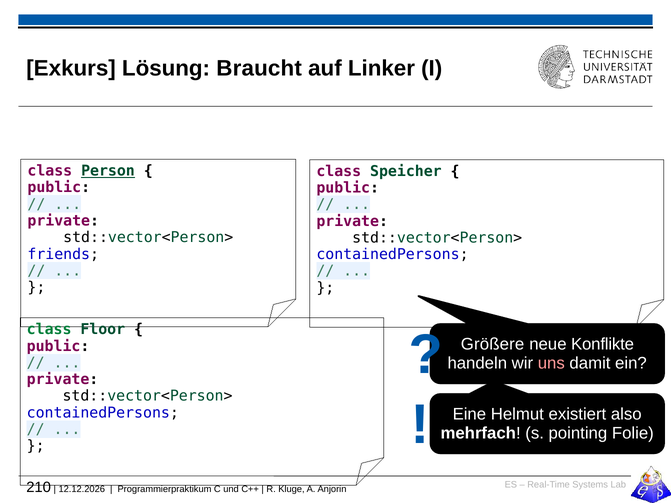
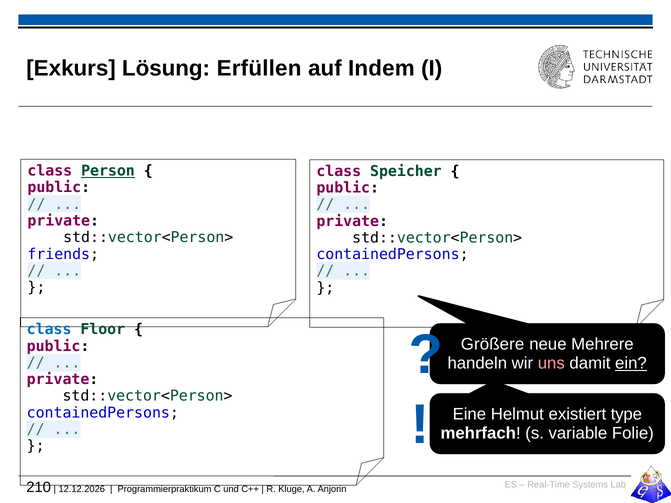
Braucht: Braucht -> Erfüllen
Linker: Linker -> Indem
class at (49, 330) colour: green -> blue
Konflikte: Konflikte -> Mehrere
ein underline: none -> present
also: also -> type
pointing: pointing -> variable
